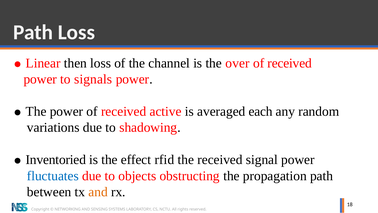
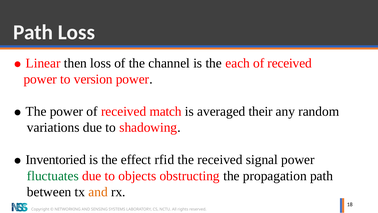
over: over -> each
signals: signals -> version
active: active -> match
each: each -> their
fluctuates colour: blue -> green
